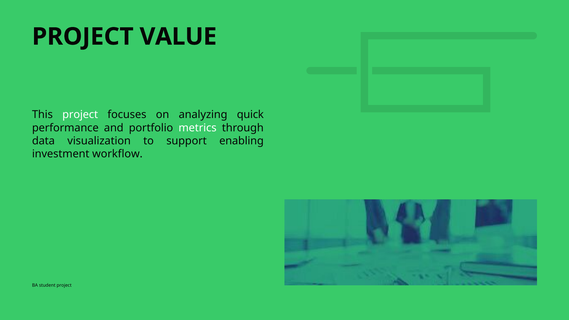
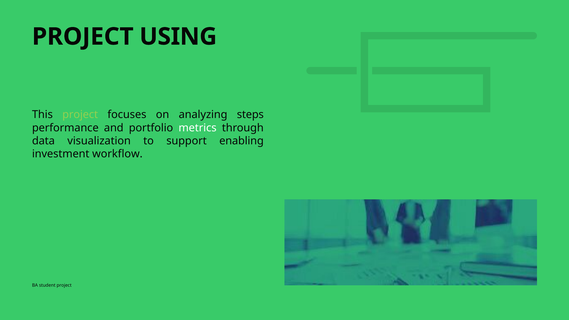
VALUE: VALUE -> USING
project at (80, 115) colour: white -> light green
quick: quick -> steps
